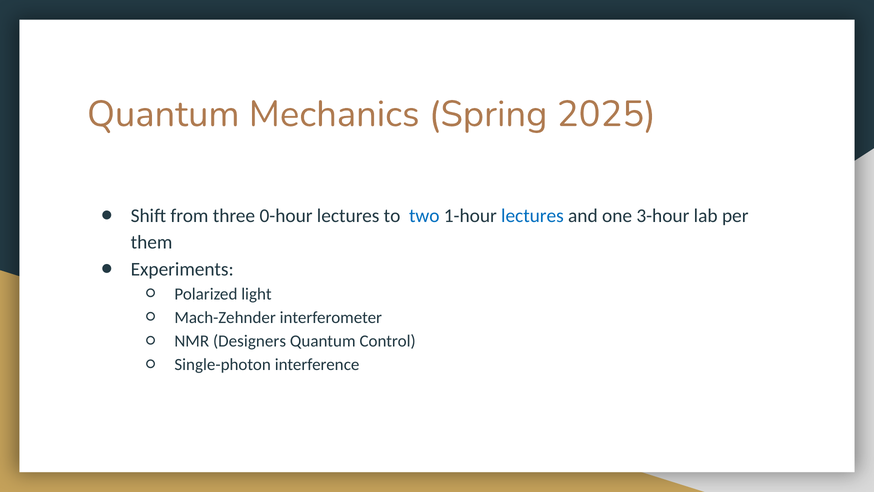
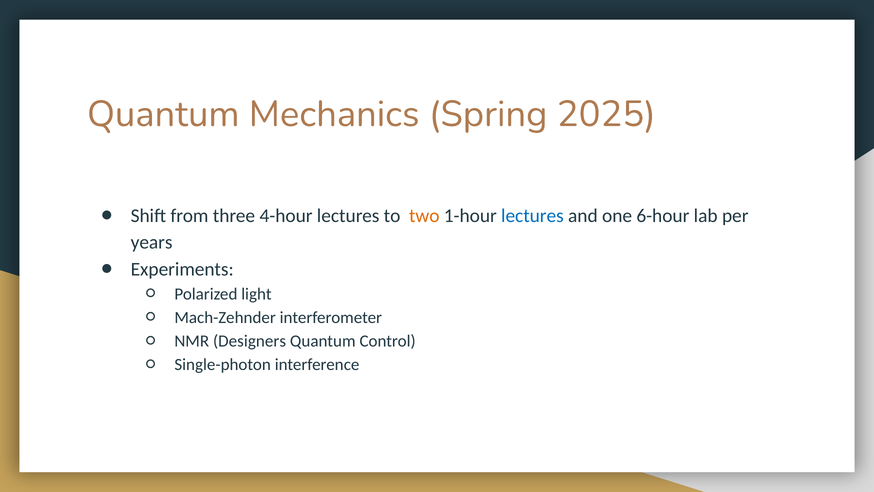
0-hour: 0-hour -> 4-hour
two colour: blue -> orange
3-hour: 3-hour -> 6-hour
them: them -> years
